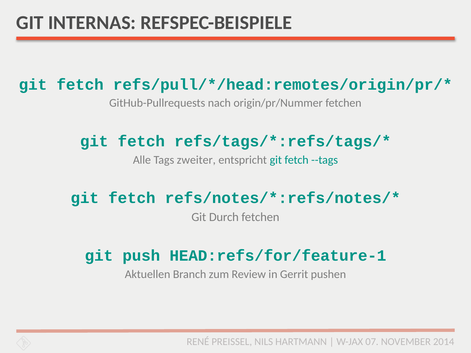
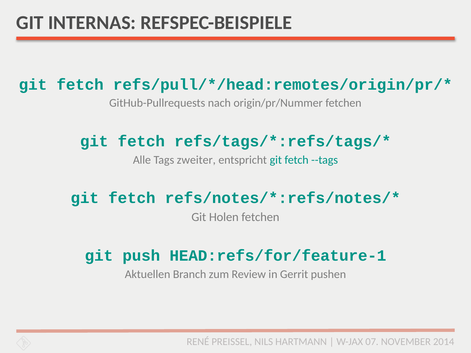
Durch: Durch -> Holen
